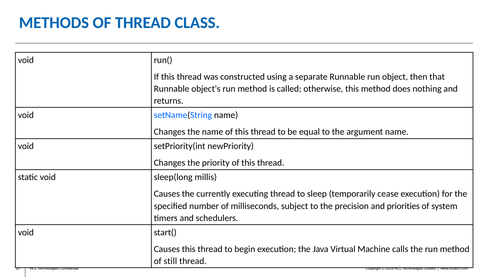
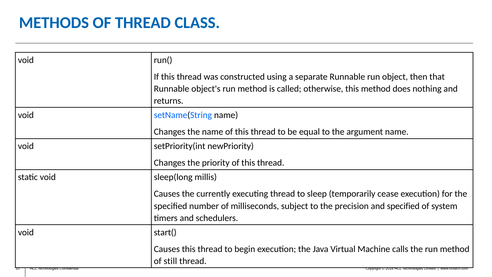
and priorities: priorities -> specified
